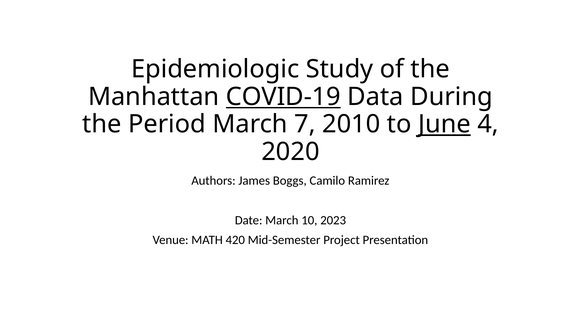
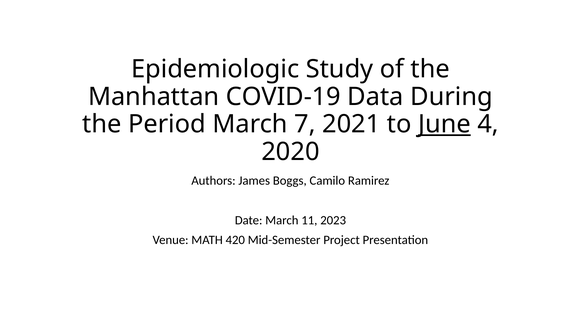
COVID-19 underline: present -> none
2010: 2010 -> 2021
10: 10 -> 11
